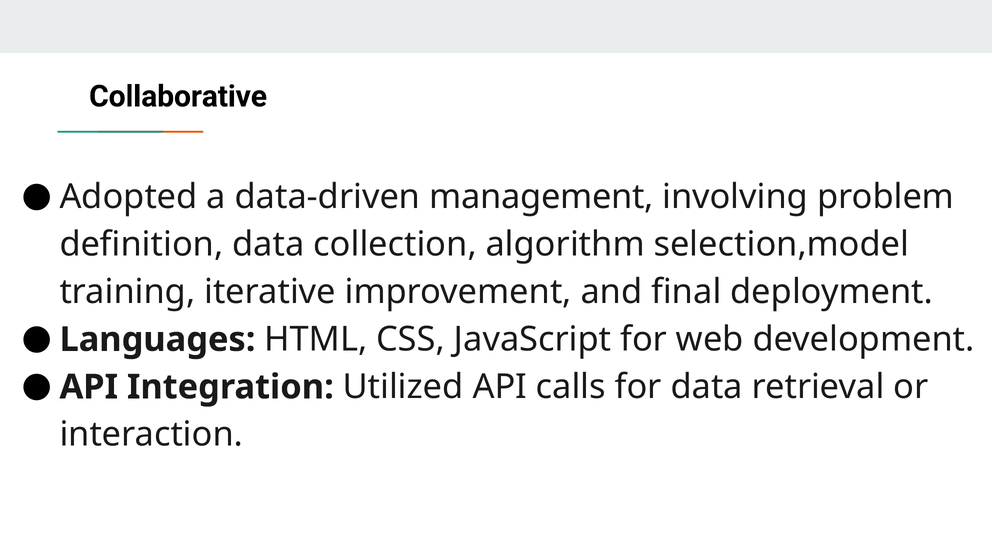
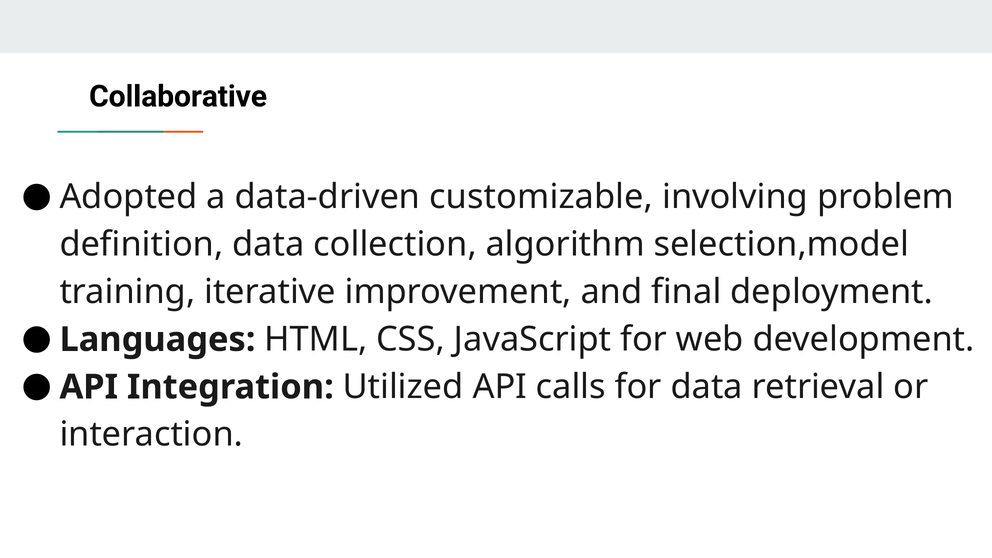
management: management -> customizable
